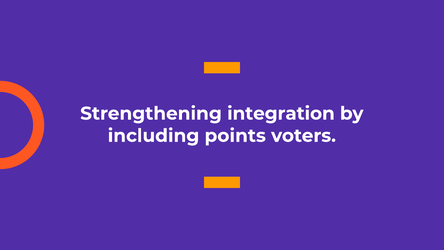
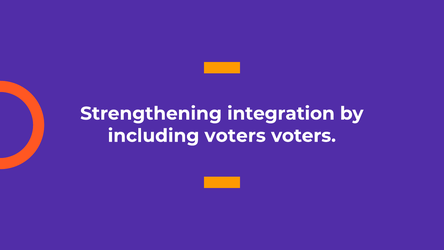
including points: points -> voters
